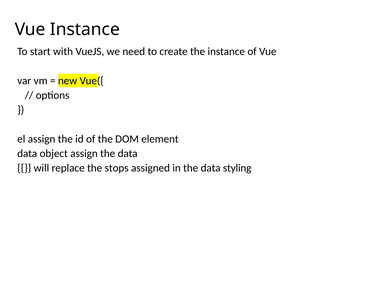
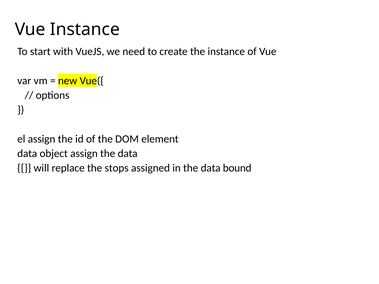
styling: styling -> bound
